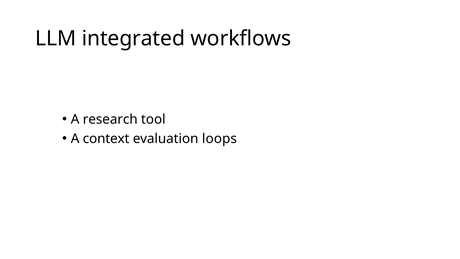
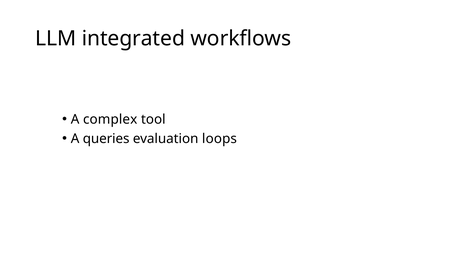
research: research -> complex
context: context -> queries
